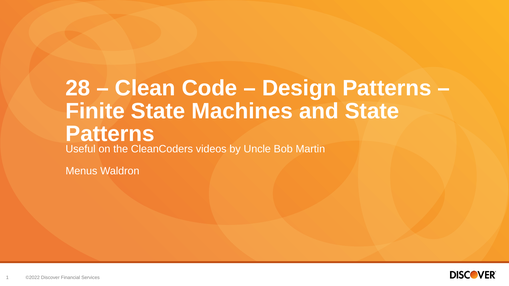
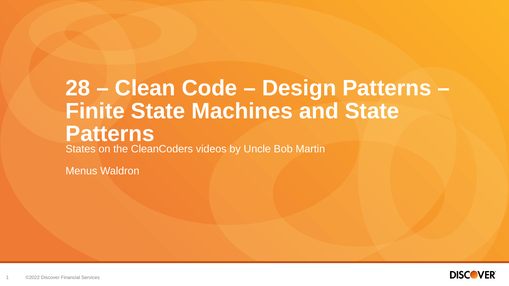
Useful: Useful -> States
